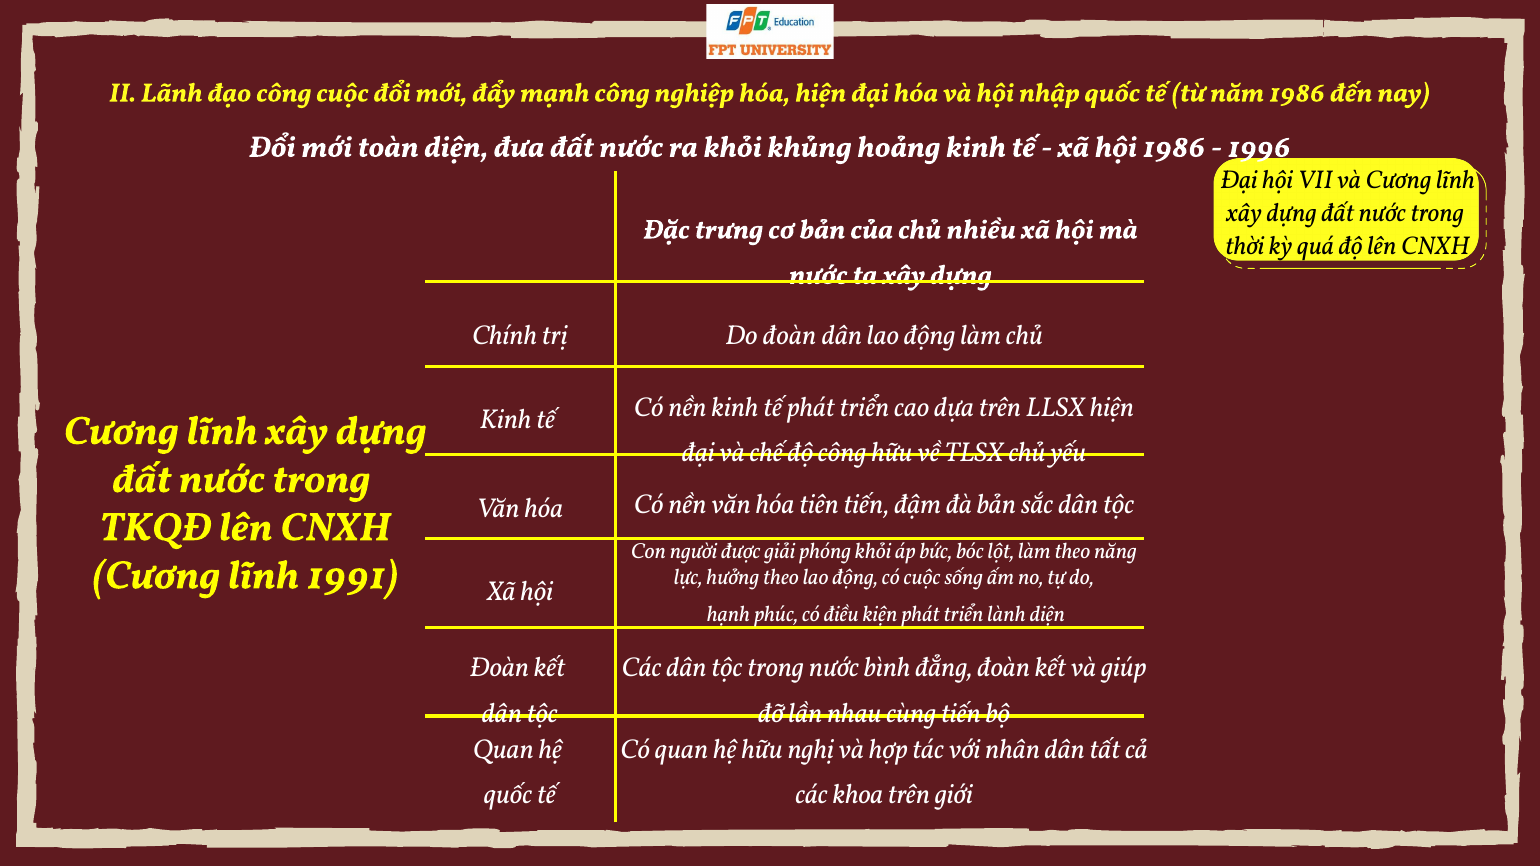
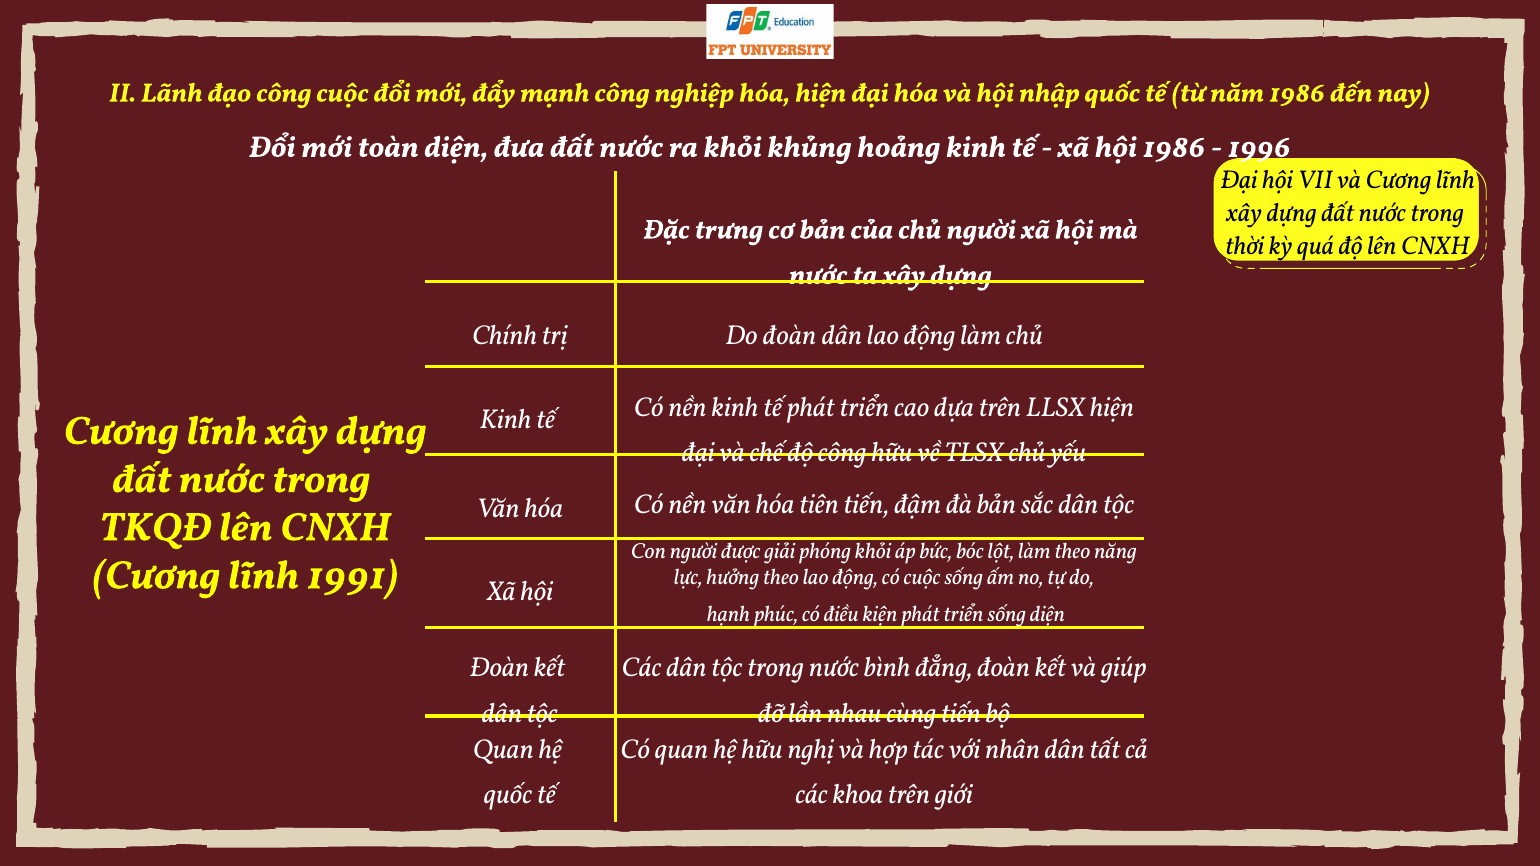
chủ nhiều: nhiều -> người
triển lành: lành -> sống
